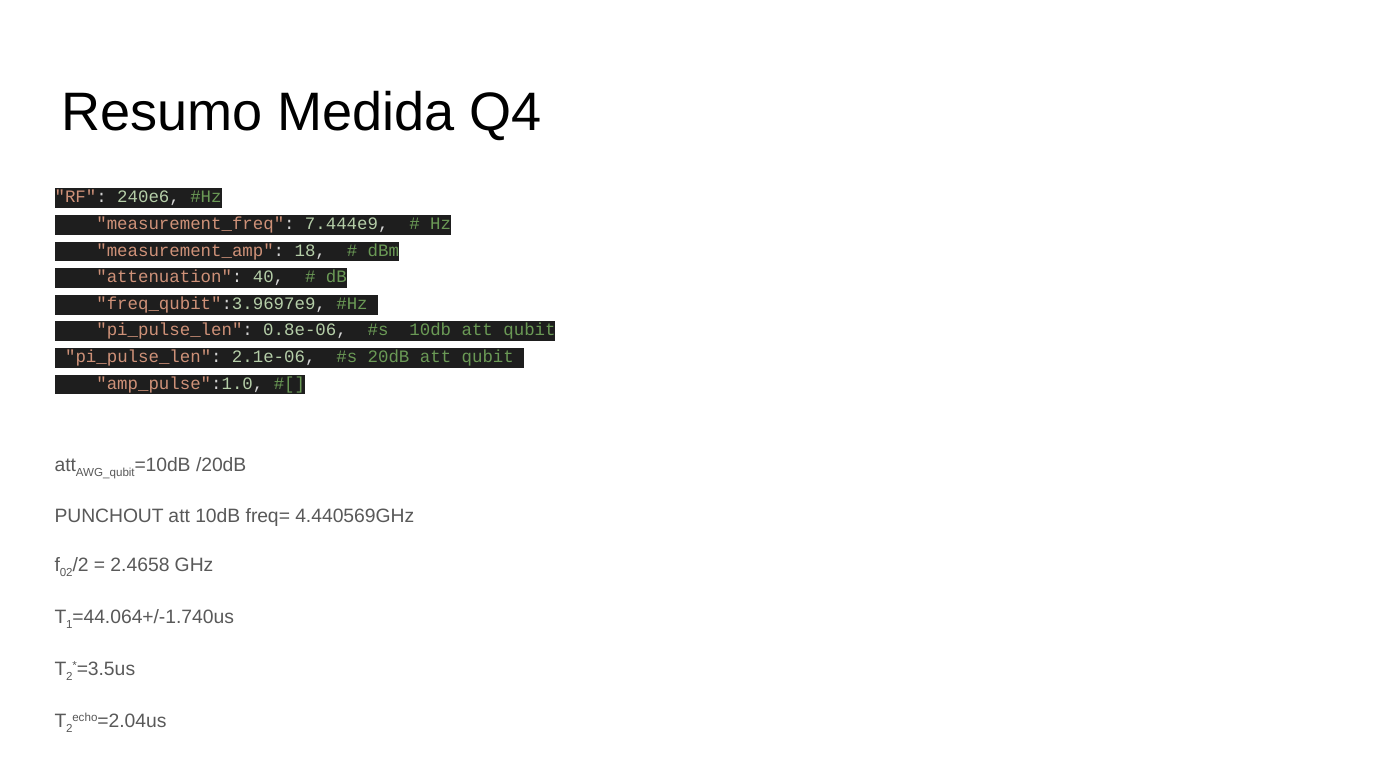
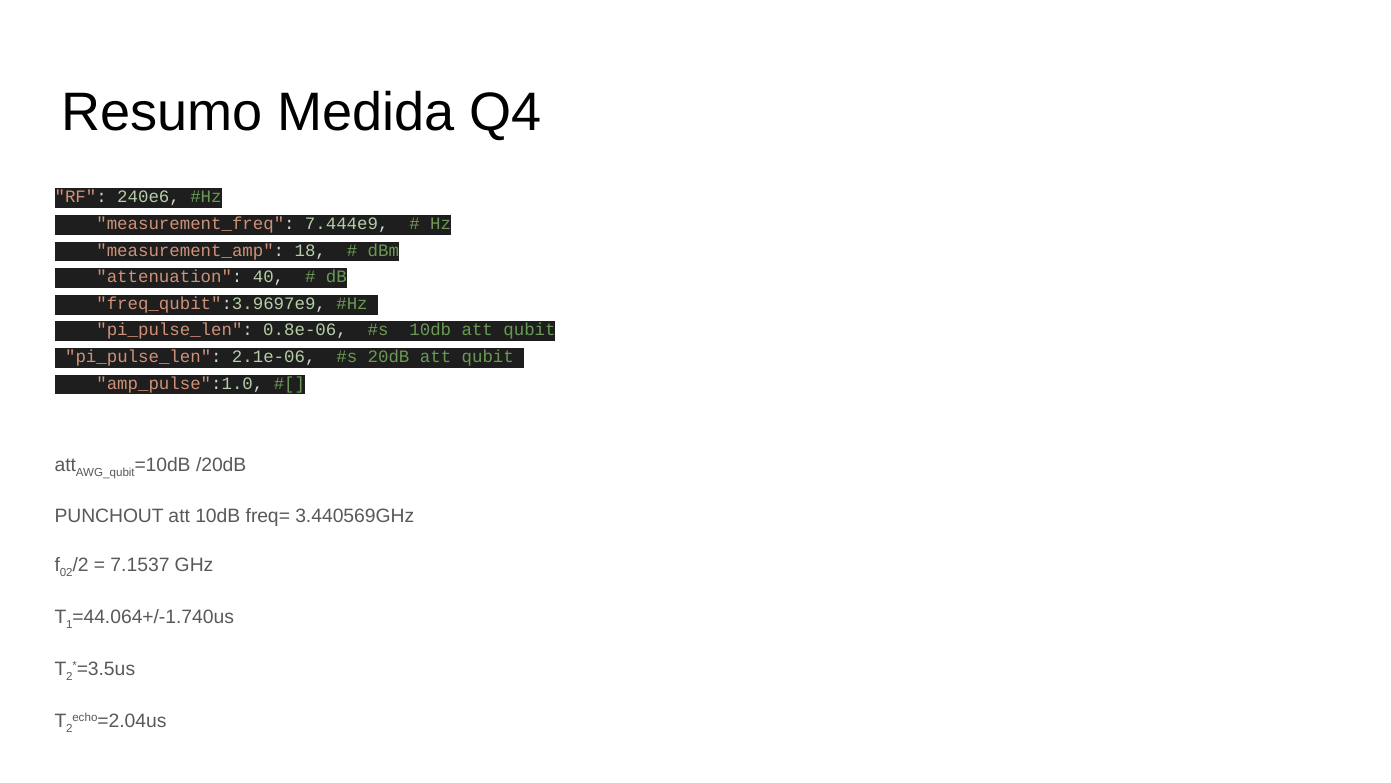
4.440569GHz: 4.440569GHz -> 3.440569GHz
2.4658: 2.4658 -> 7.1537
